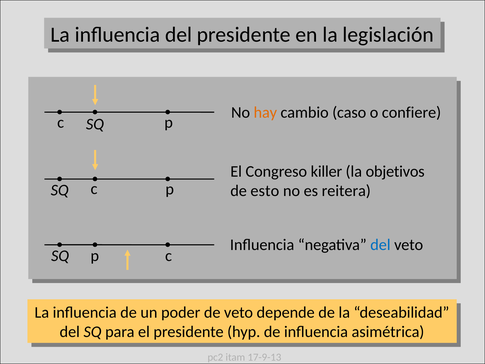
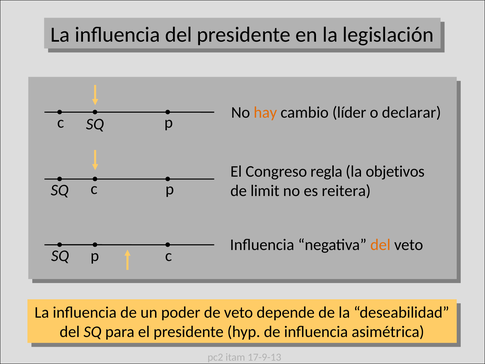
caso: caso -> líder
confiere: confiere -> declarar
killer: killer -> regla
esto: esto -> limit
del at (380, 245) colour: blue -> orange
